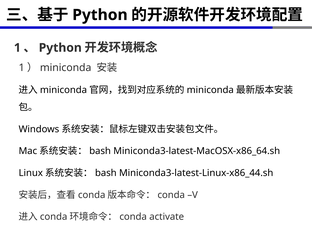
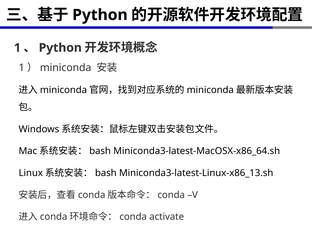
Miniconda3-latest-Linux-x86_44.sh: Miniconda3-latest-Linux-x86_44.sh -> Miniconda3-latest-Linux-x86_13.sh
